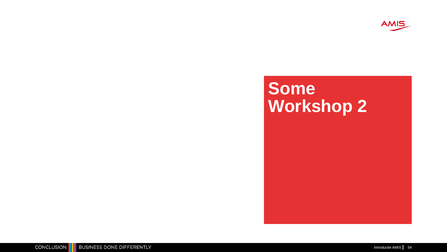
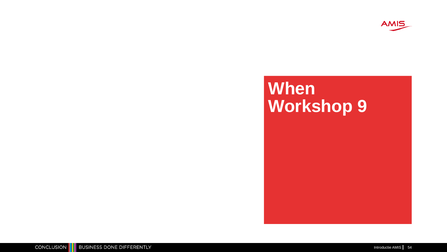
Some: Some -> When
2: 2 -> 9
